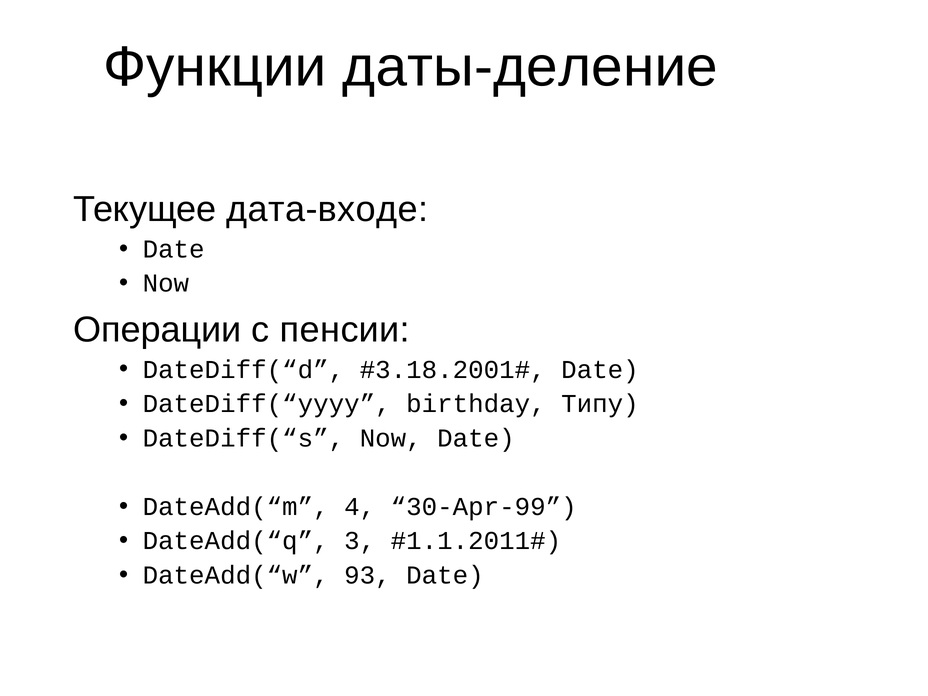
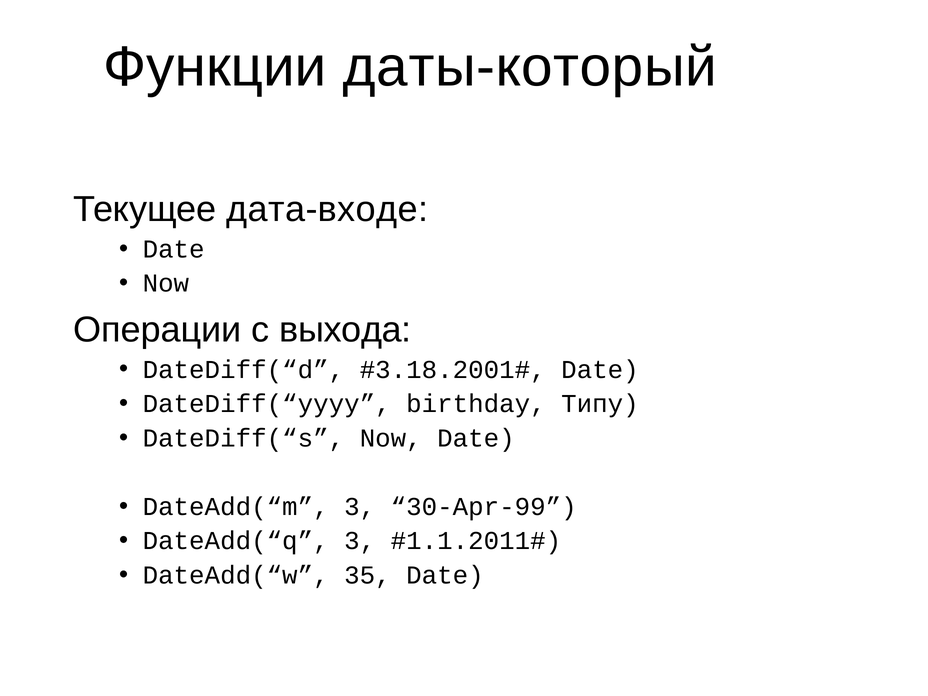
даты-деление: даты-деление -> даты-который
пенсии: пенсии -> выхода
DateAdd(“m 4: 4 -> 3
93: 93 -> 35
